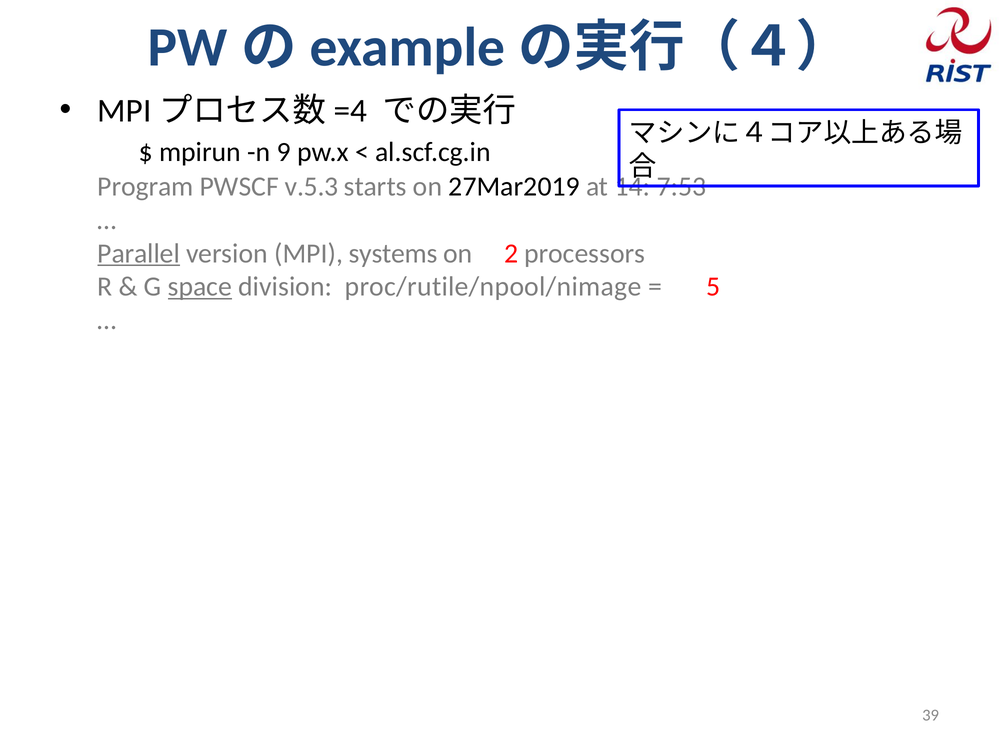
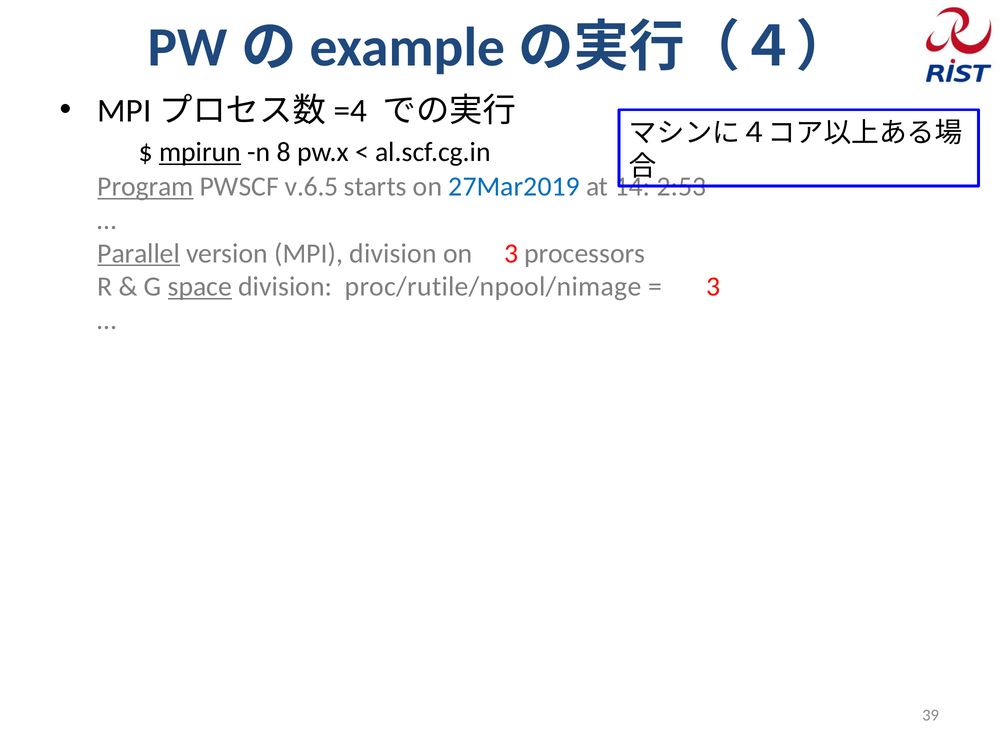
mpirun underline: none -> present
9: 9 -> 8
Program underline: none -> present
v.5.3: v.5.3 -> v.6.5
27Mar2019 colour: black -> blue
7:53: 7:53 -> 2:53
MPI systems: systems -> division
on 2: 2 -> 3
5 at (713, 287): 5 -> 3
